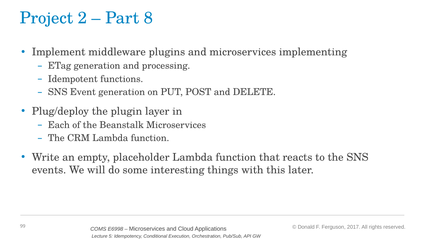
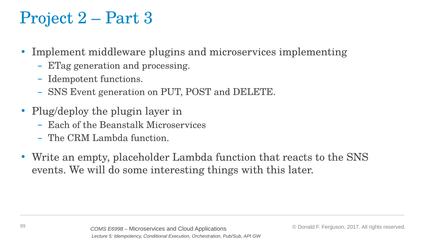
8: 8 -> 3
